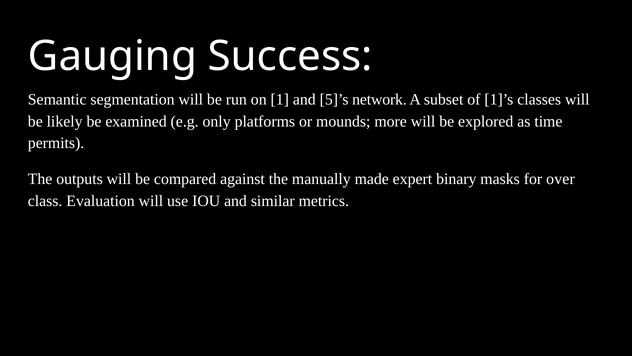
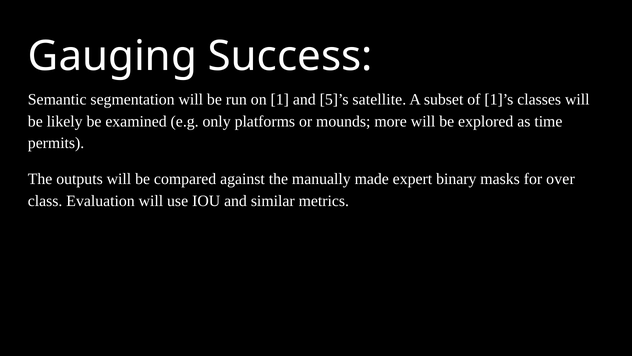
network: network -> satellite
